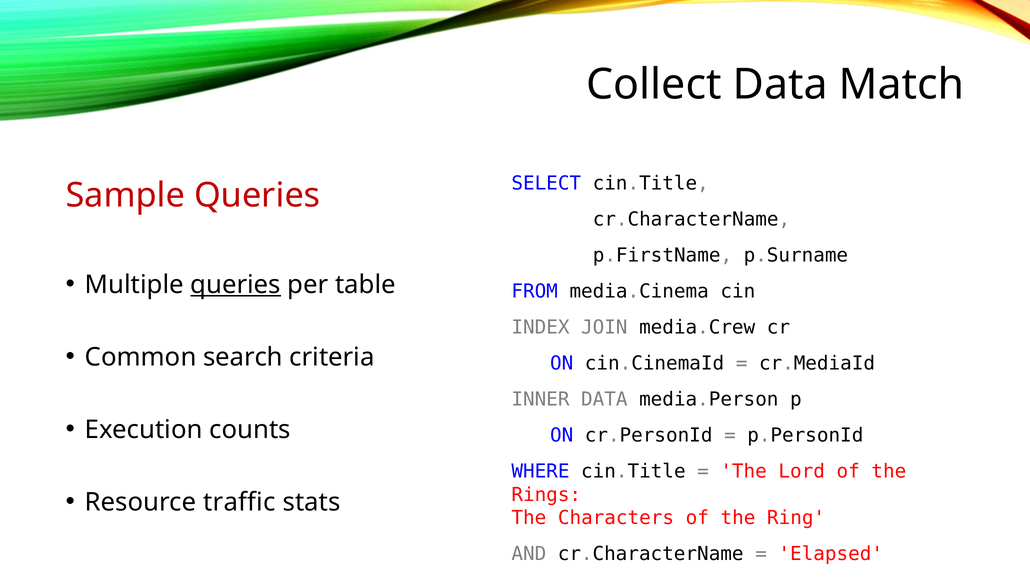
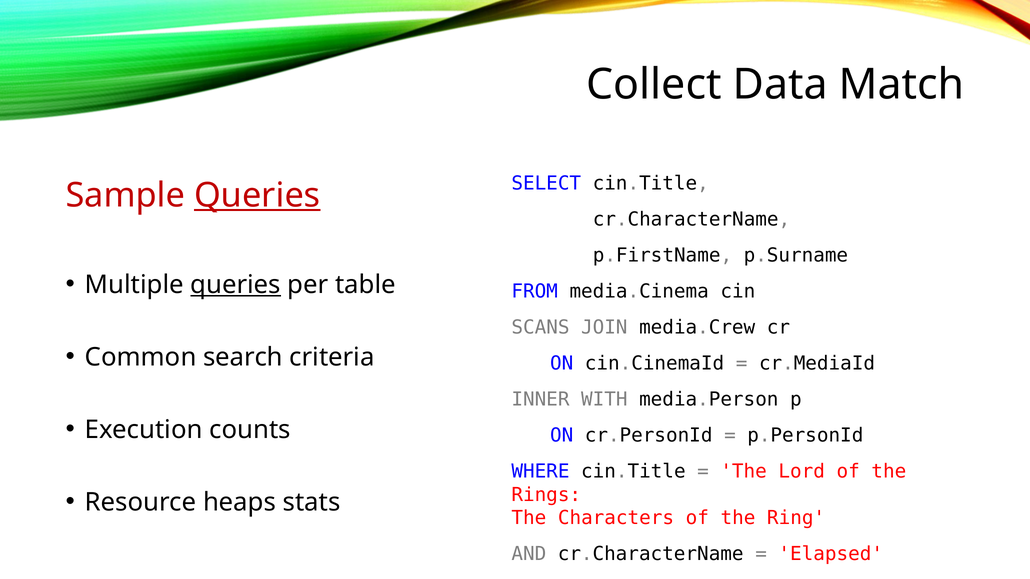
Queries at (257, 195) underline: none -> present
INDEX: INDEX -> SCANS
INNER DATA: DATA -> WITH
traffic: traffic -> heaps
